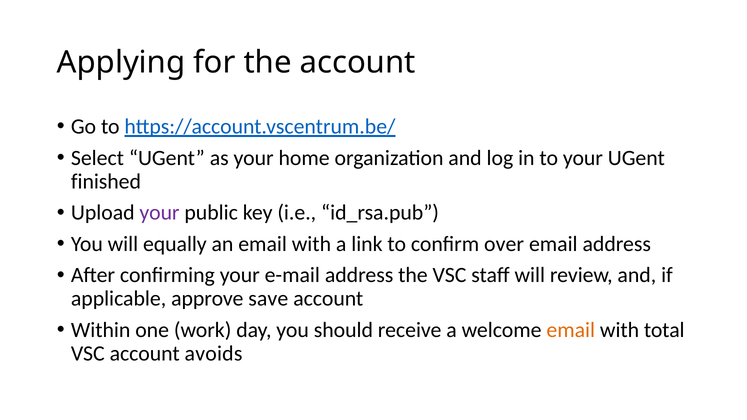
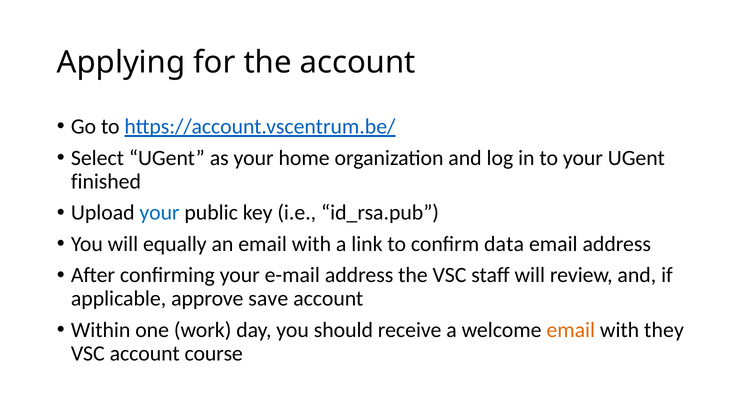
your at (160, 213) colour: purple -> blue
over: over -> data
total: total -> they
avoids: avoids -> course
